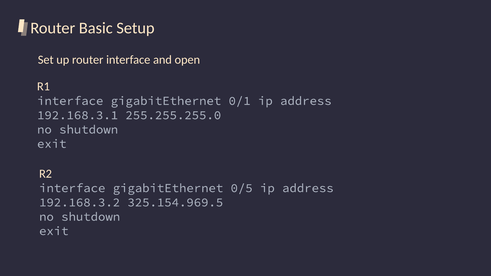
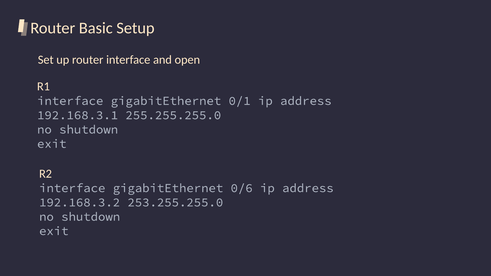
0/5: 0/5 -> 0/6
325.154.969.5: 325.154.969.5 -> 253.255.255.0
